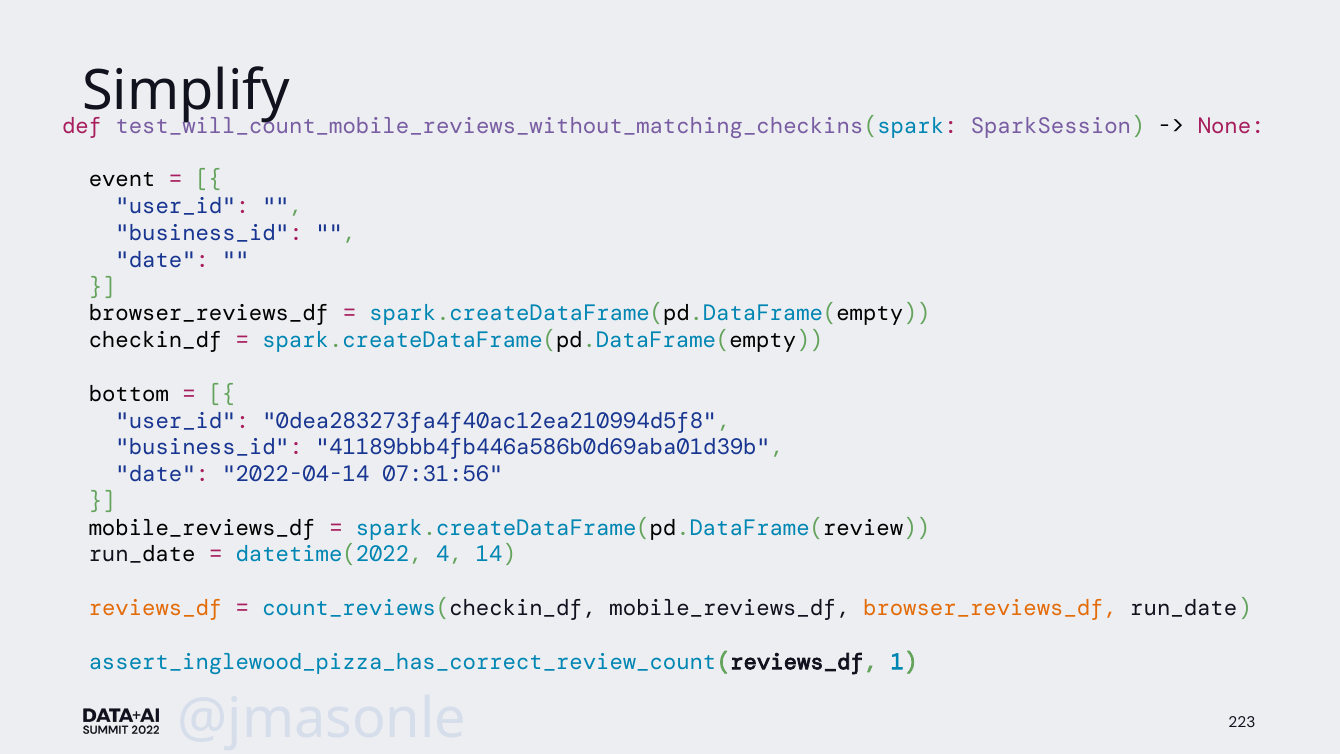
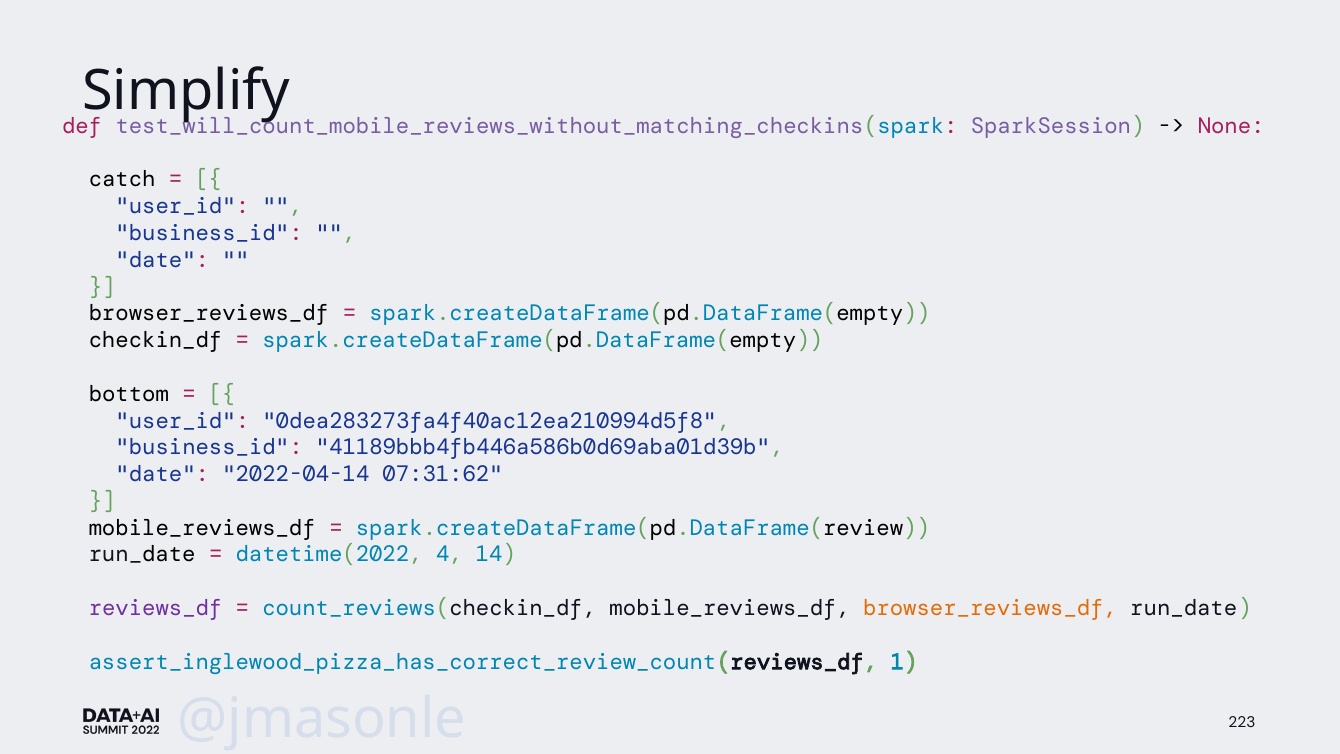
event: event -> catch
07:31:56: 07:31:56 -> 07:31:62
reviews_df colour: orange -> purple
